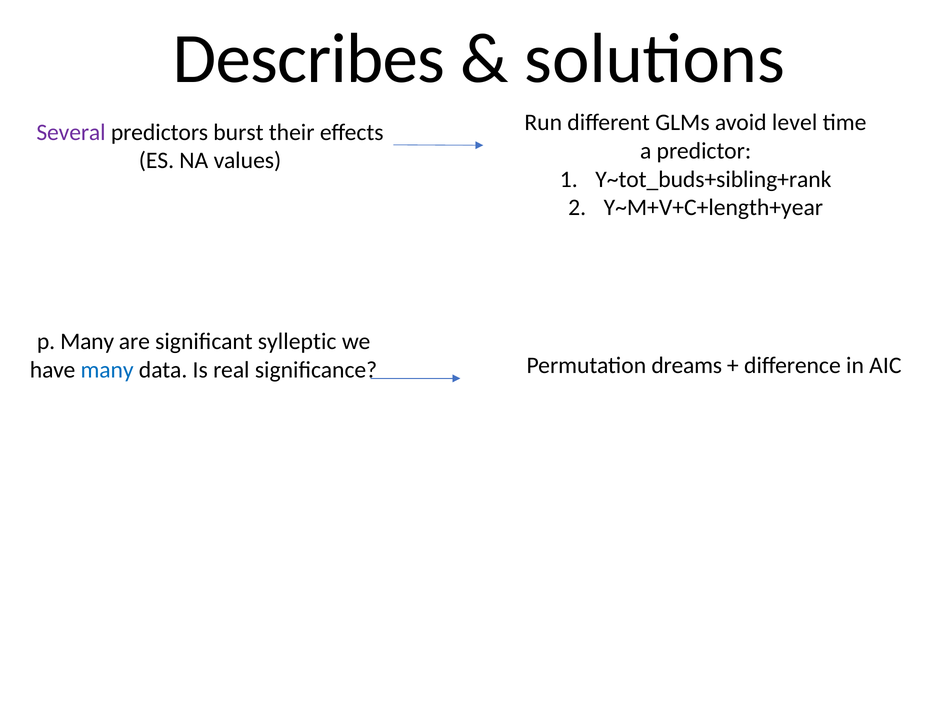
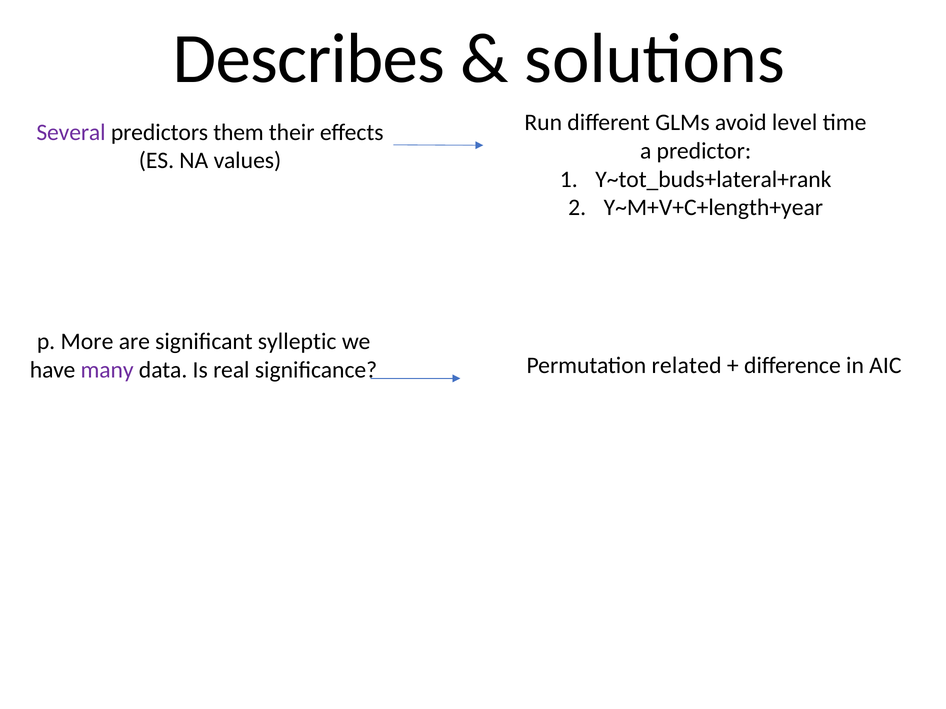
burst: burst -> them
Y~tot_buds+sibling+rank: Y~tot_buds+sibling+rank -> Y~tot_buds+lateral+rank
p Many: Many -> More
many at (107, 370) colour: blue -> purple
dreams: dreams -> related
